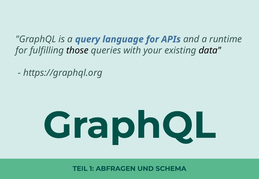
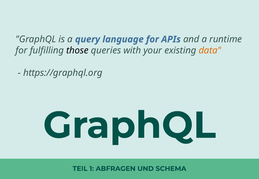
data colour: black -> orange
